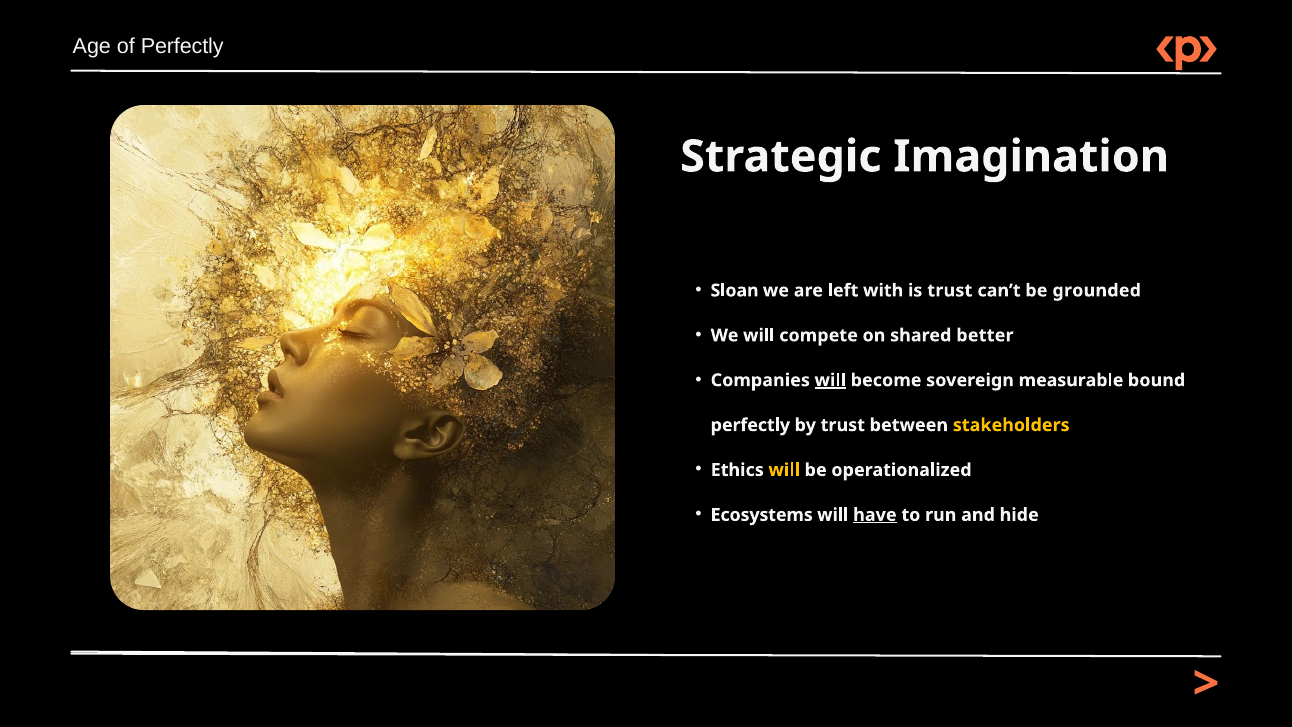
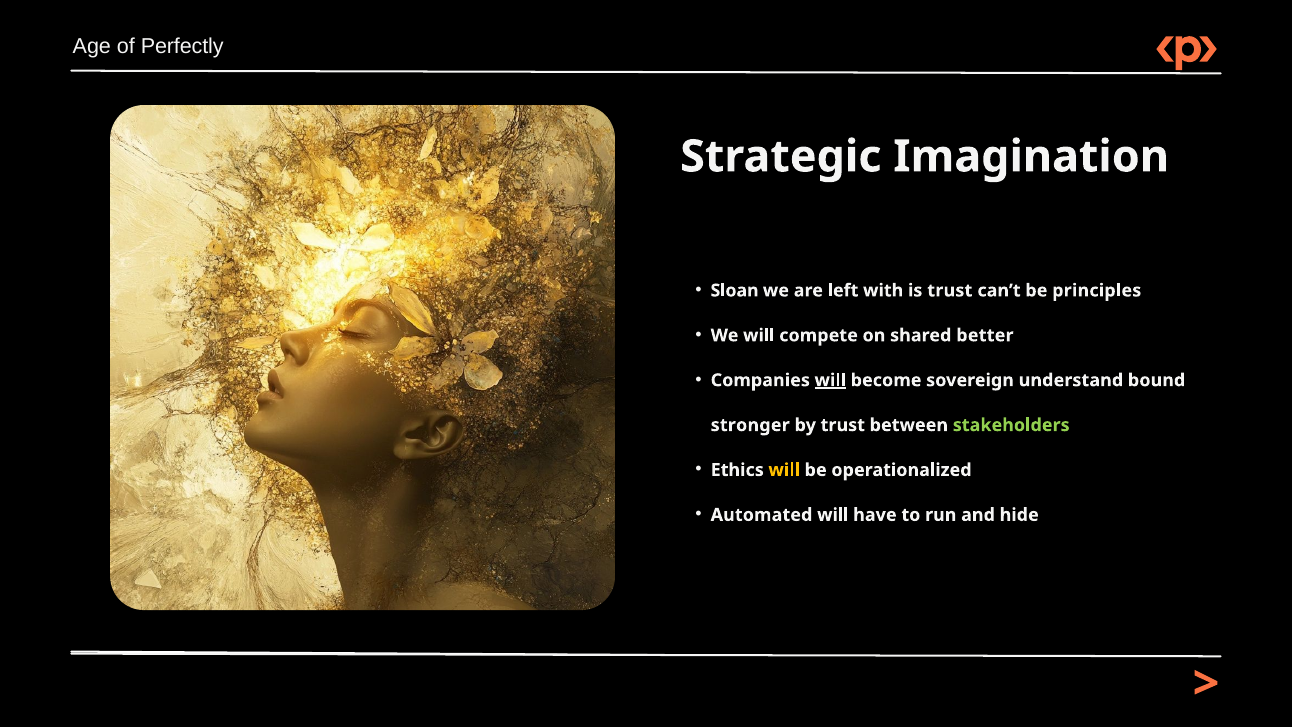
grounded: grounded -> principles
measurable: measurable -> understand
perfectly at (750, 425): perfectly -> stronger
stakeholders colour: yellow -> light green
Ecosystems: Ecosystems -> Automated
have underline: present -> none
